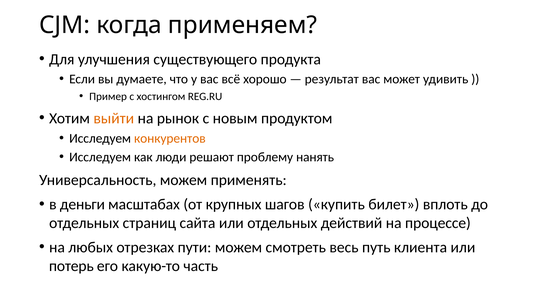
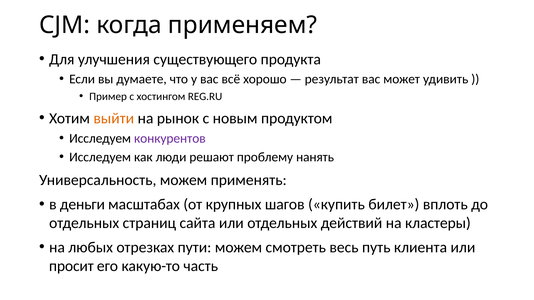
конкурентов colour: orange -> purple
процессе: процессе -> кластеры
потерь: потерь -> просит
